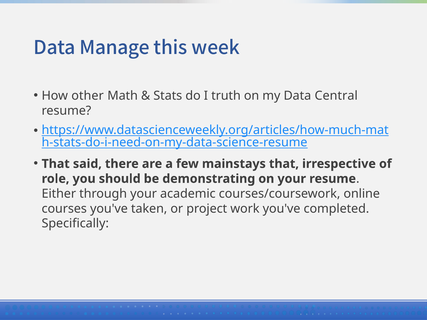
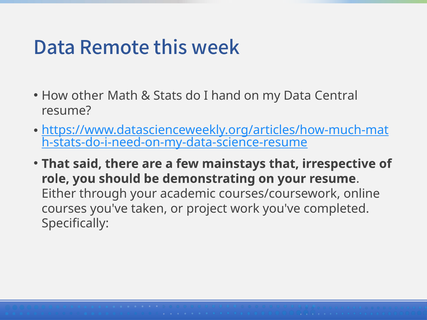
Manage: Manage -> Remote
truth: truth -> hand
